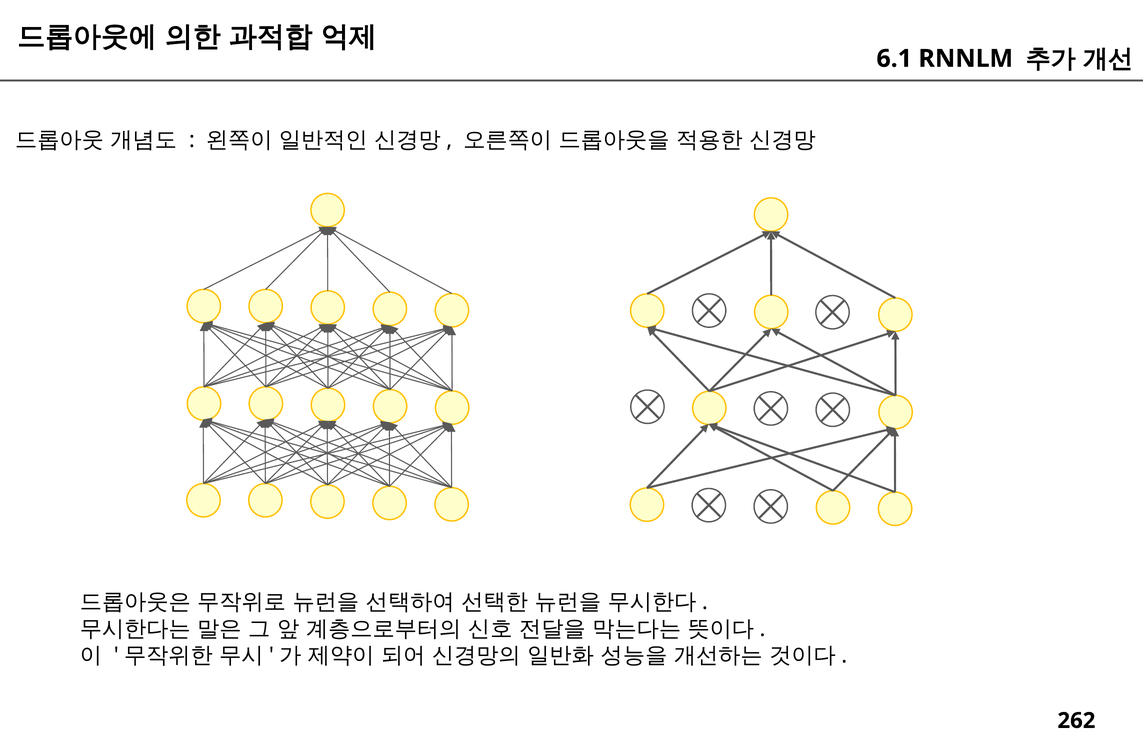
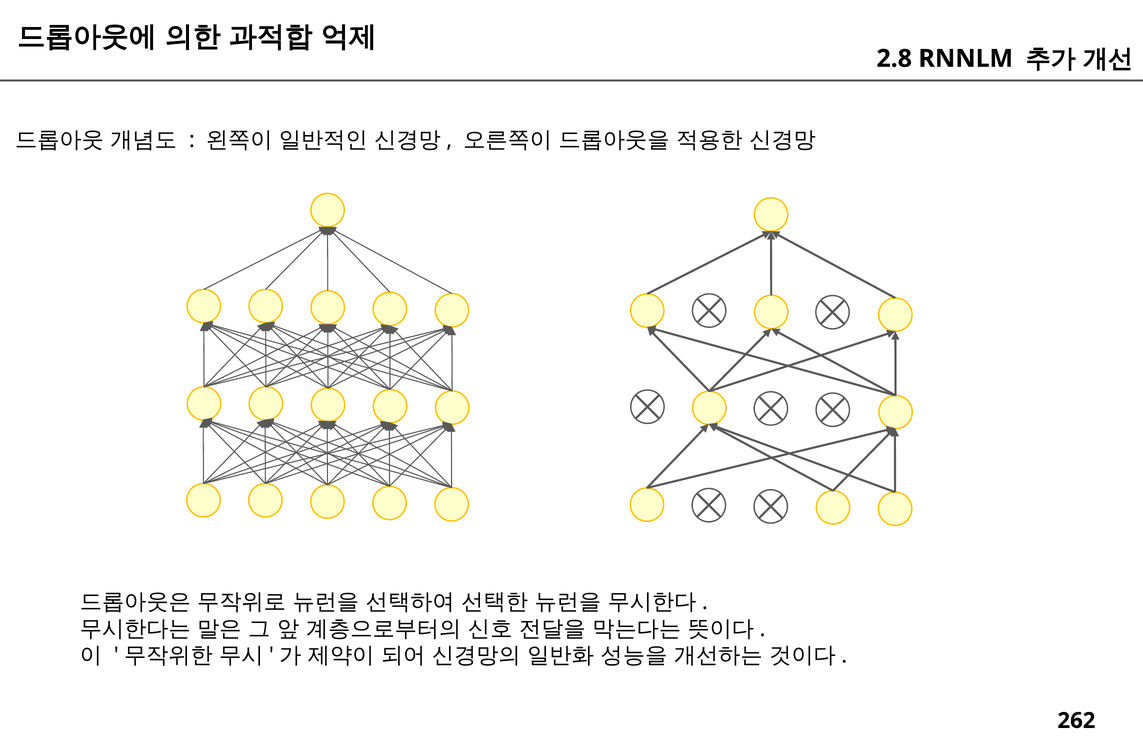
6.1: 6.1 -> 2.8
